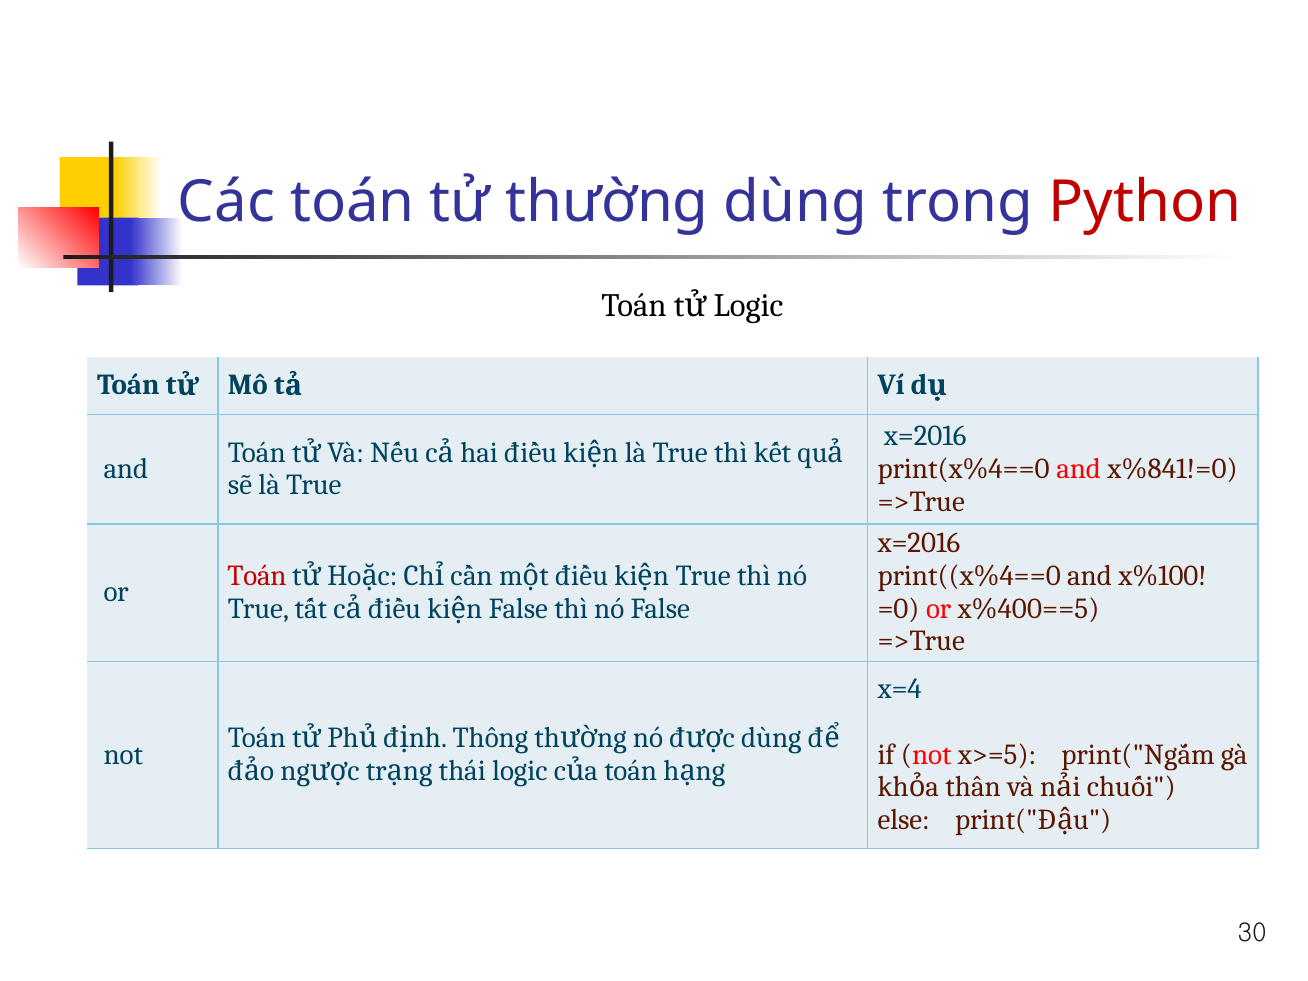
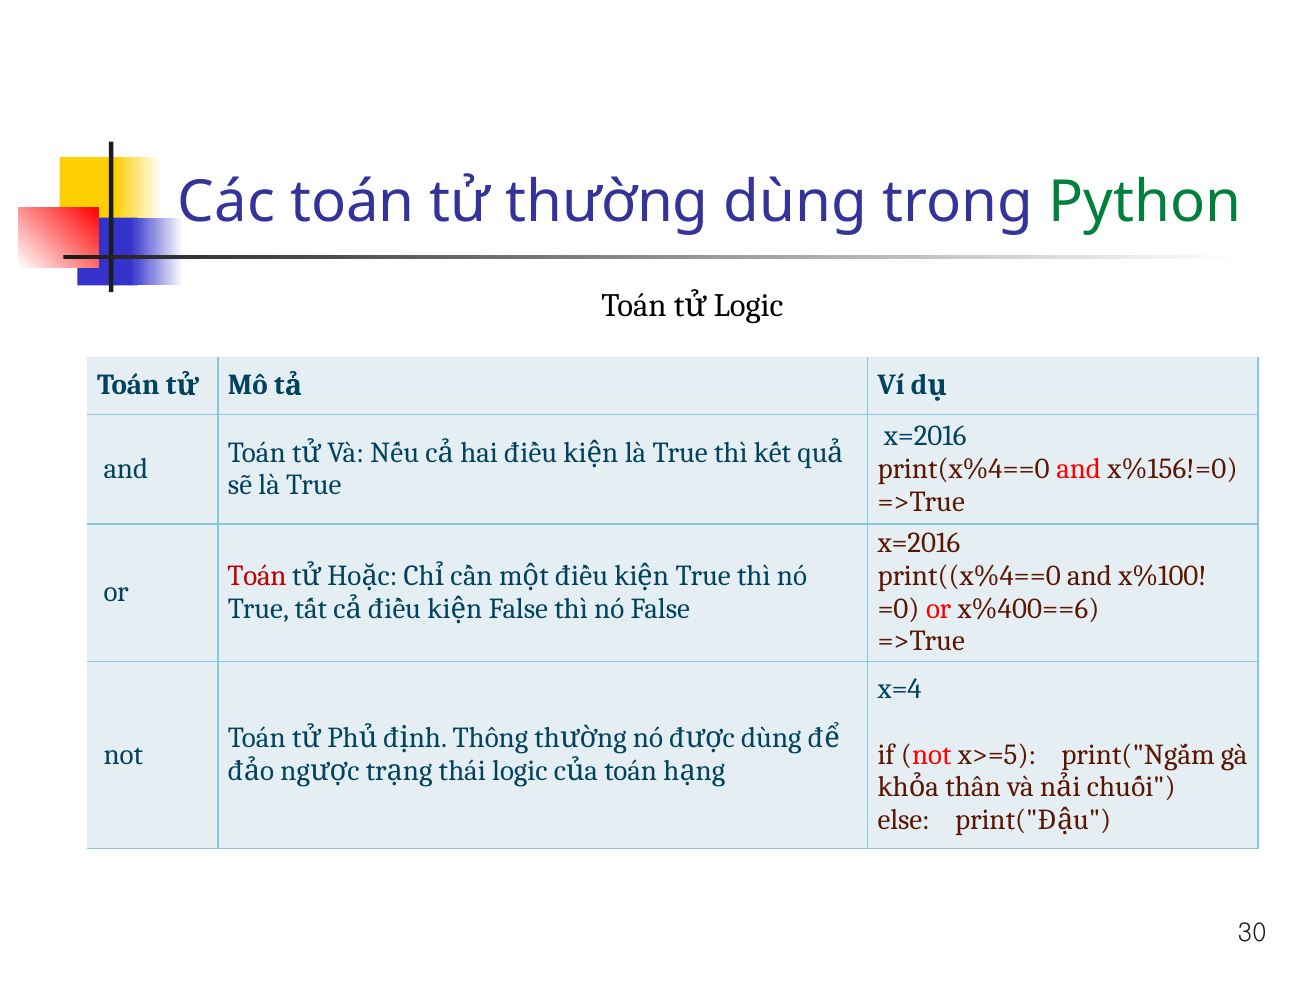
Python colour: red -> green
x%841!=0: x%841!=0 -> x%156!=0
x%400==5: x%400==5 -> x%400==6
